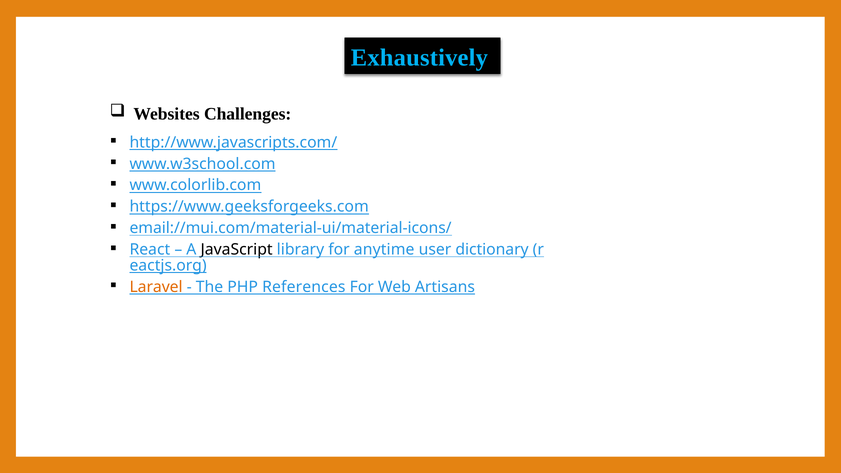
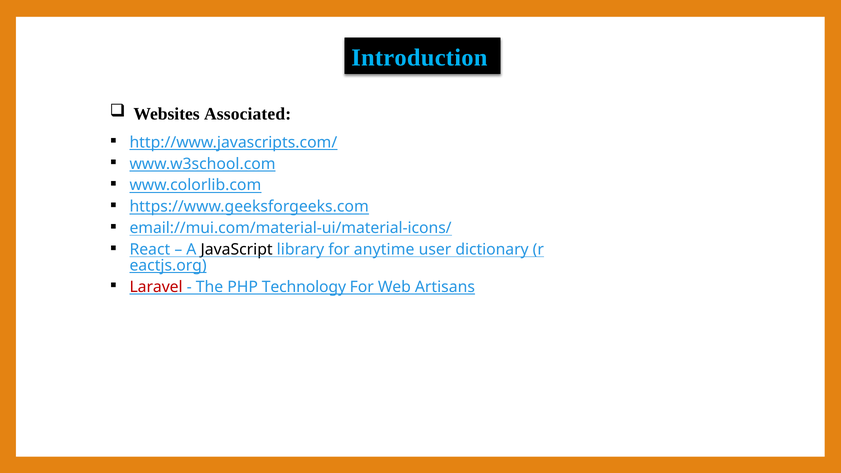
Exhaustively: Exhaustively -> Introduction
Challenges: Challenges -> Associated
Laravel colour: orange -> red
References: References -> Technology
